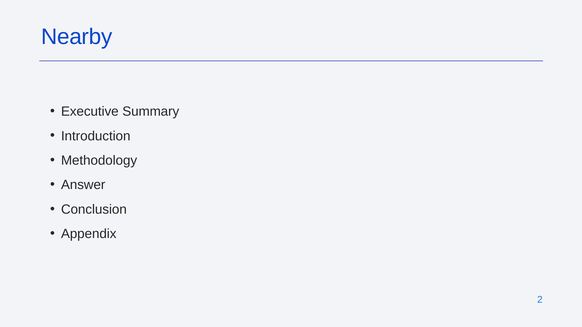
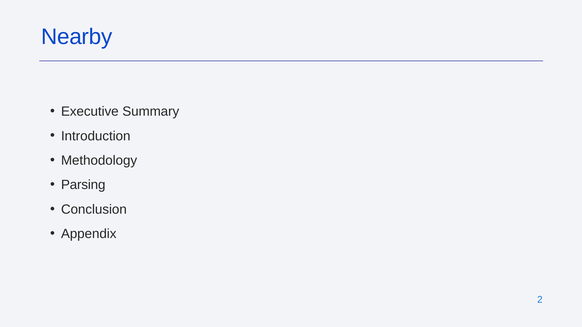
Answer: Answer -> Parsing
